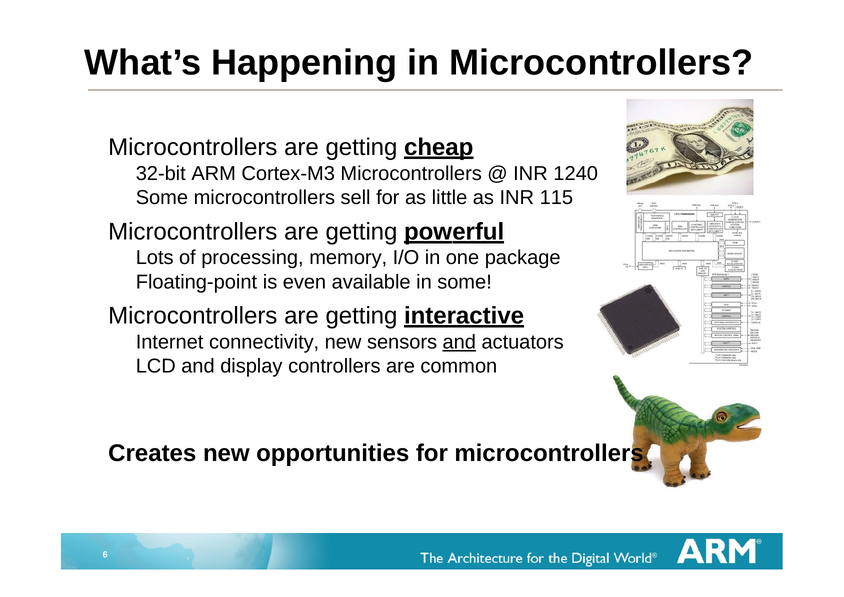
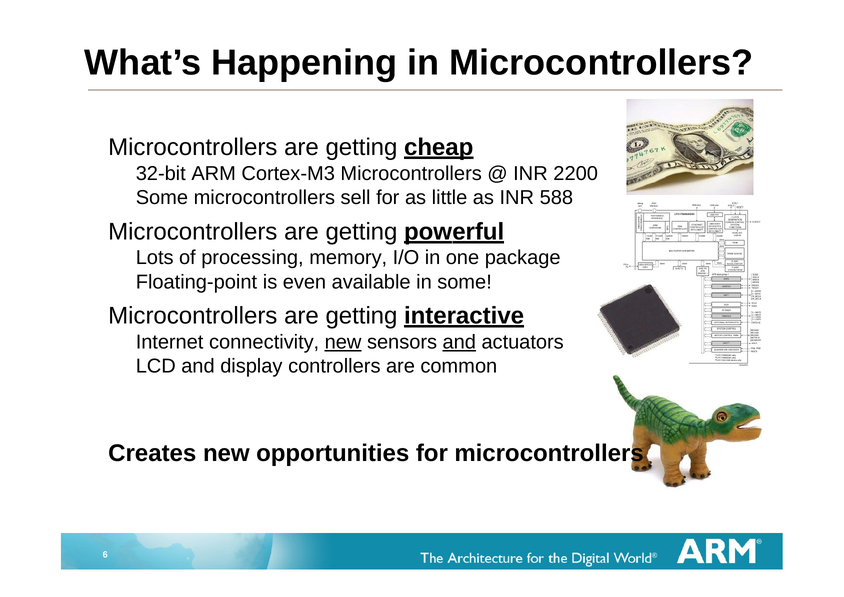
1240: 1240 -> 2200
115: 115 -> 588
new at (343, 342) underline: none -> present
